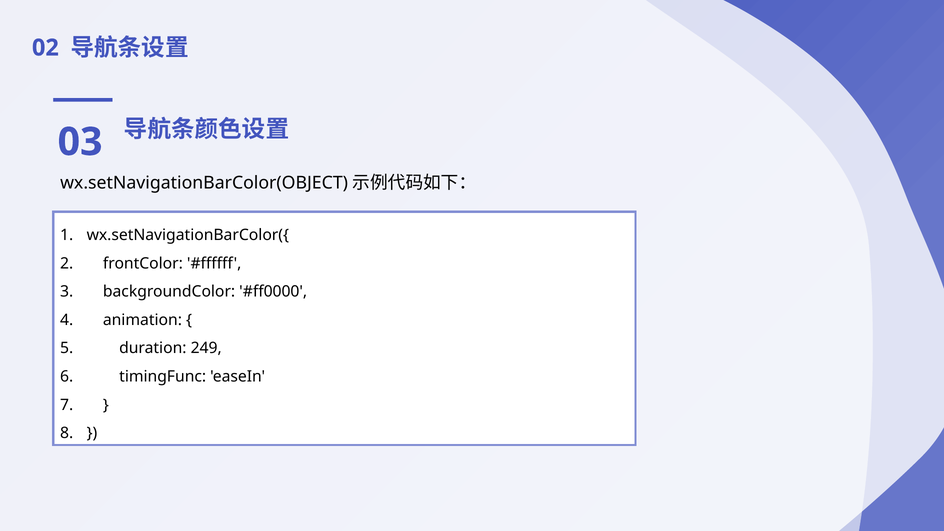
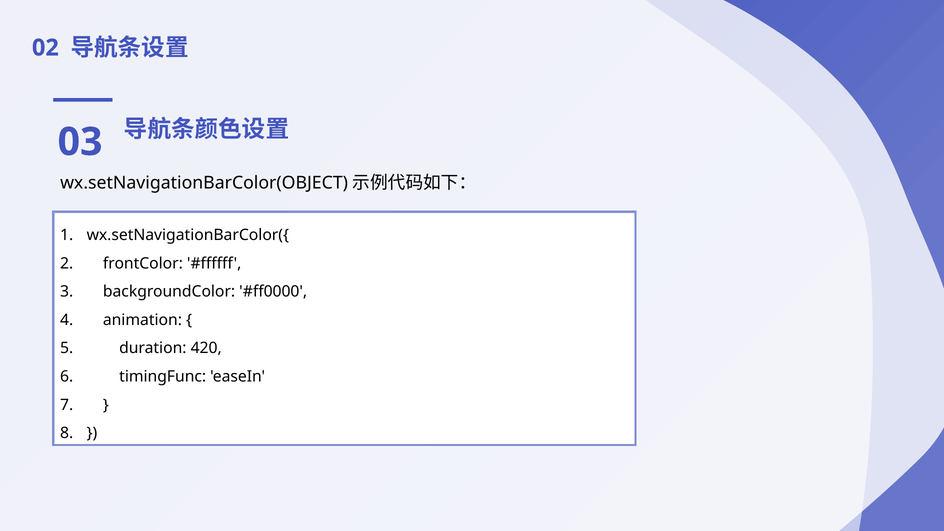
249: 249 -> 420
